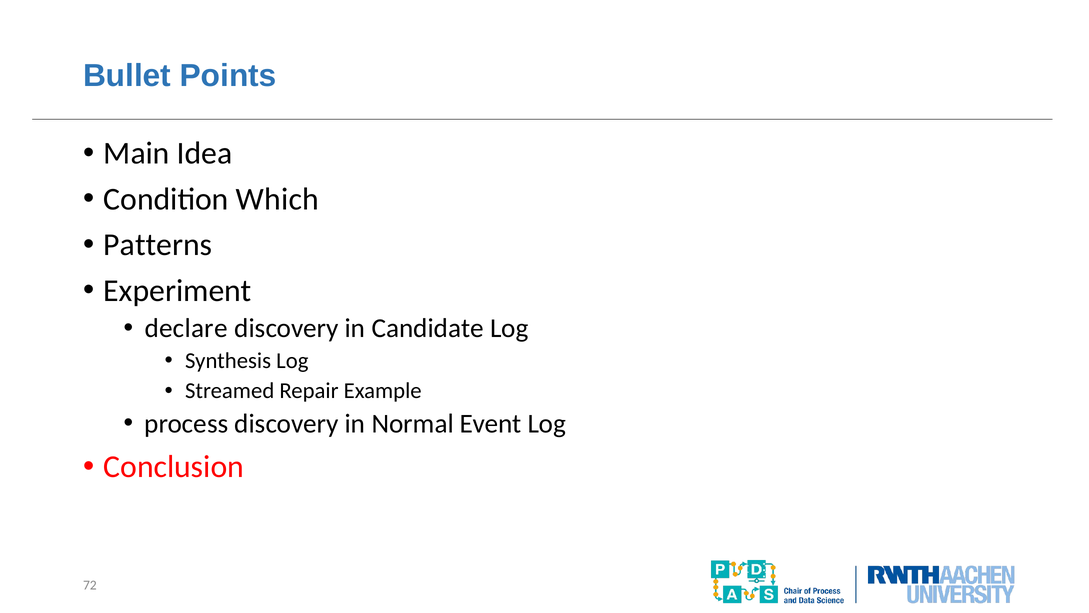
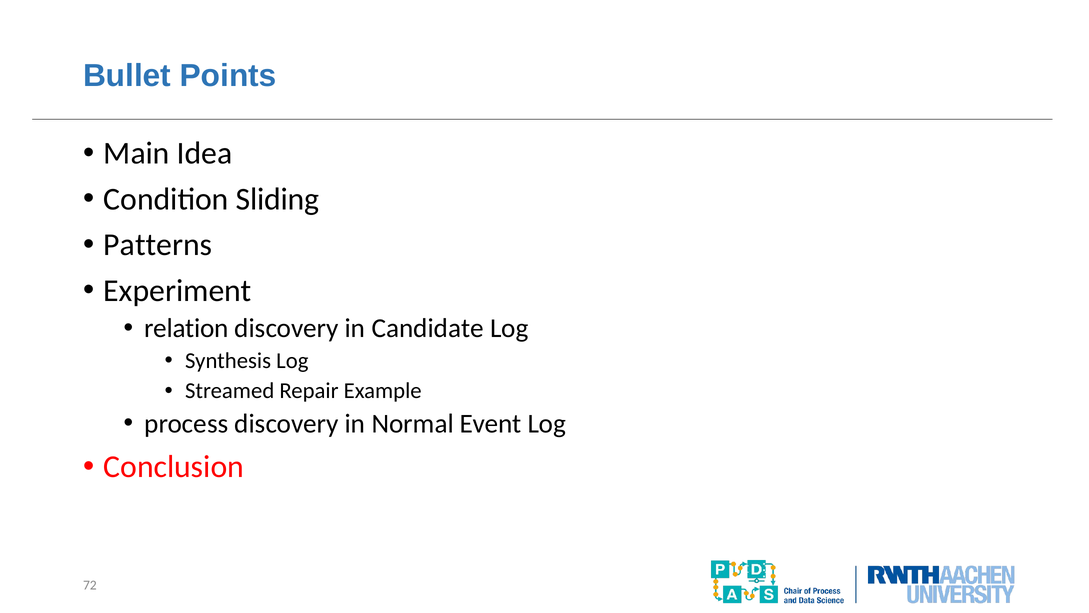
Which: Which -> Sliding
declare: declare -> relation
